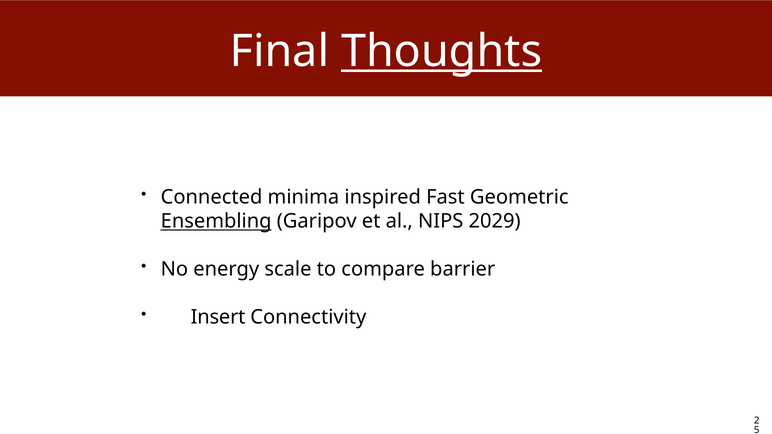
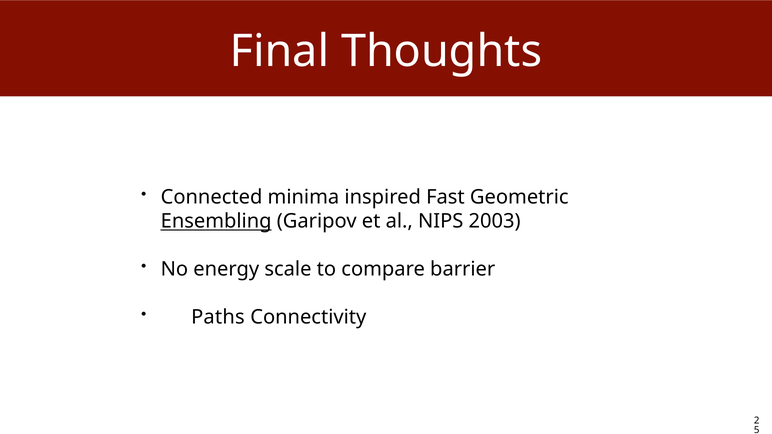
Thoughts underline: present -> none
2029: 2029 -> 2003
Insert: Insert -> Paths
